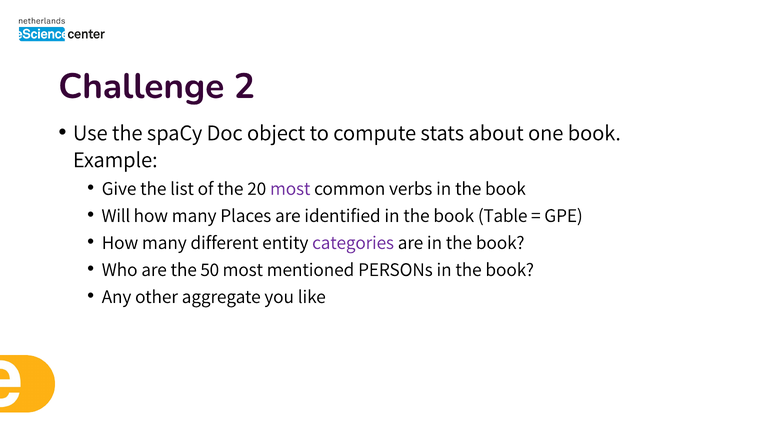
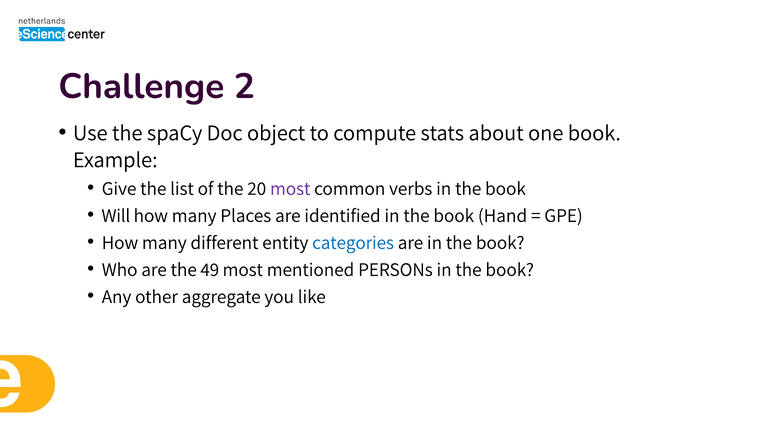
Table: Table -> Hand
categories colour: purple -> blue
50: 50 -> 49
